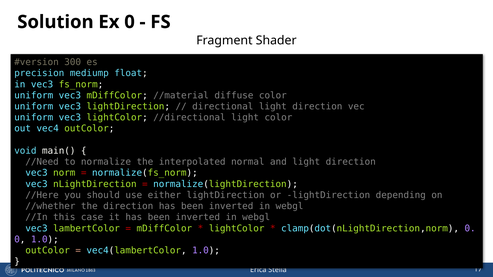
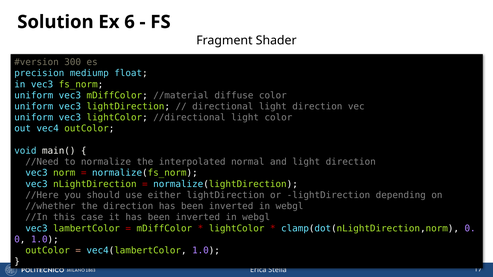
Ex 0: 0 -> 6
